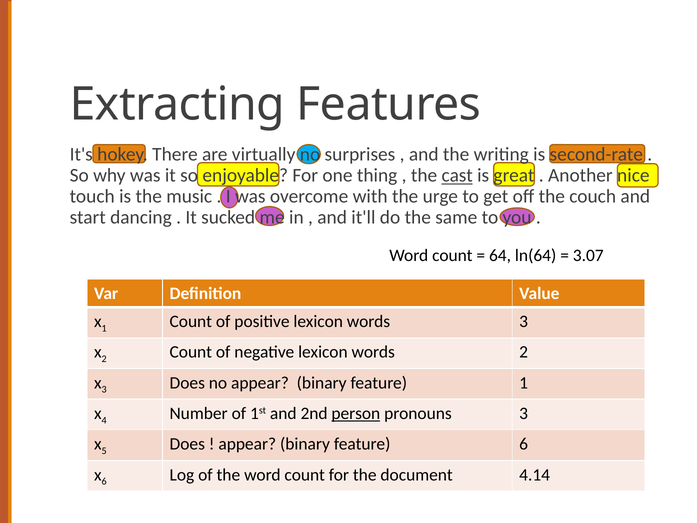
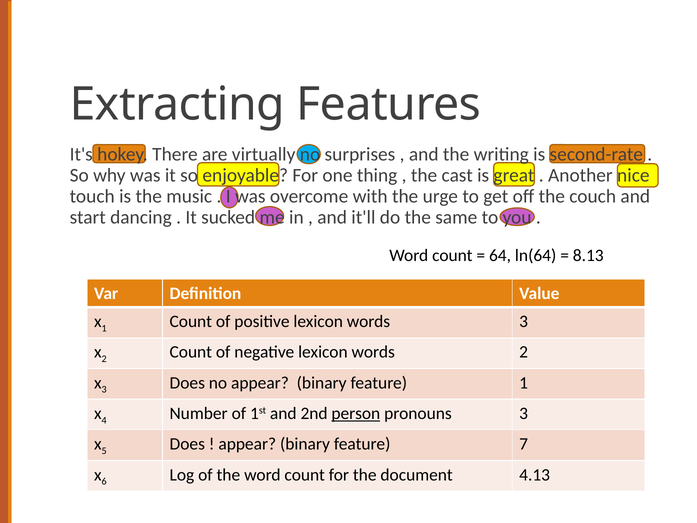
cast underline: present -> none
3.07: 3.07 -> 8.13
feature 6: 6 -> 7
4.14: 4.14 -> 4.13
